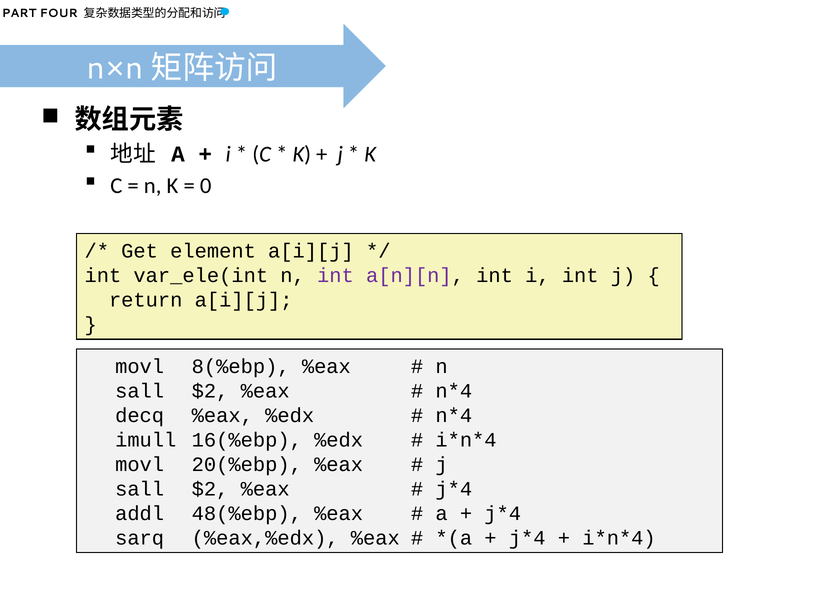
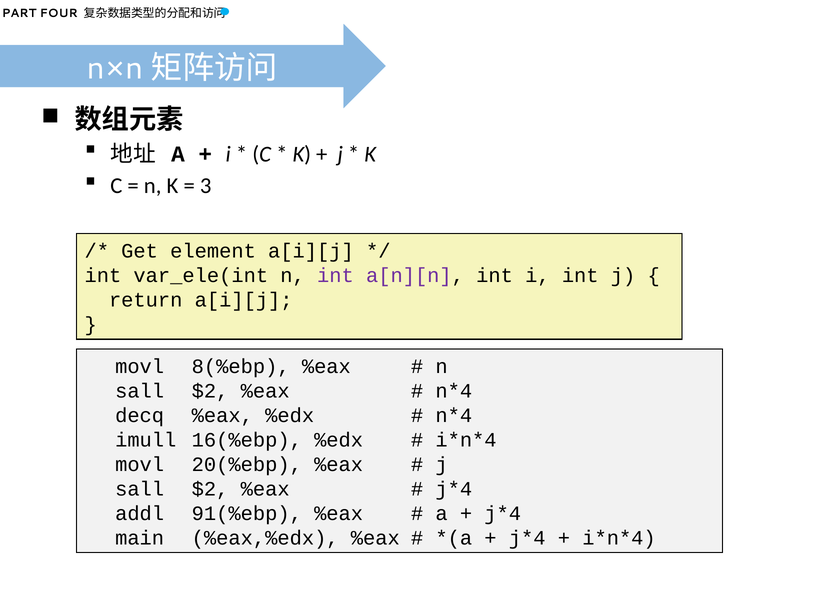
0: 0 -> 3
48(%ebp: 48(%ebp -> 91(%ebp
sarq: sarq -> main
